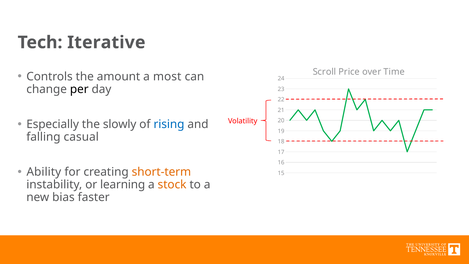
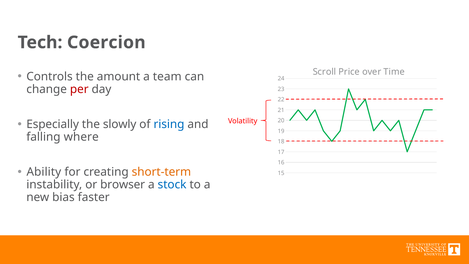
Iterative: Iterative -> Coercion
most: most -> team
per colour: black -> red
casual: casual -> where
learning: learning -> browser
stock colour: orange -> blue
